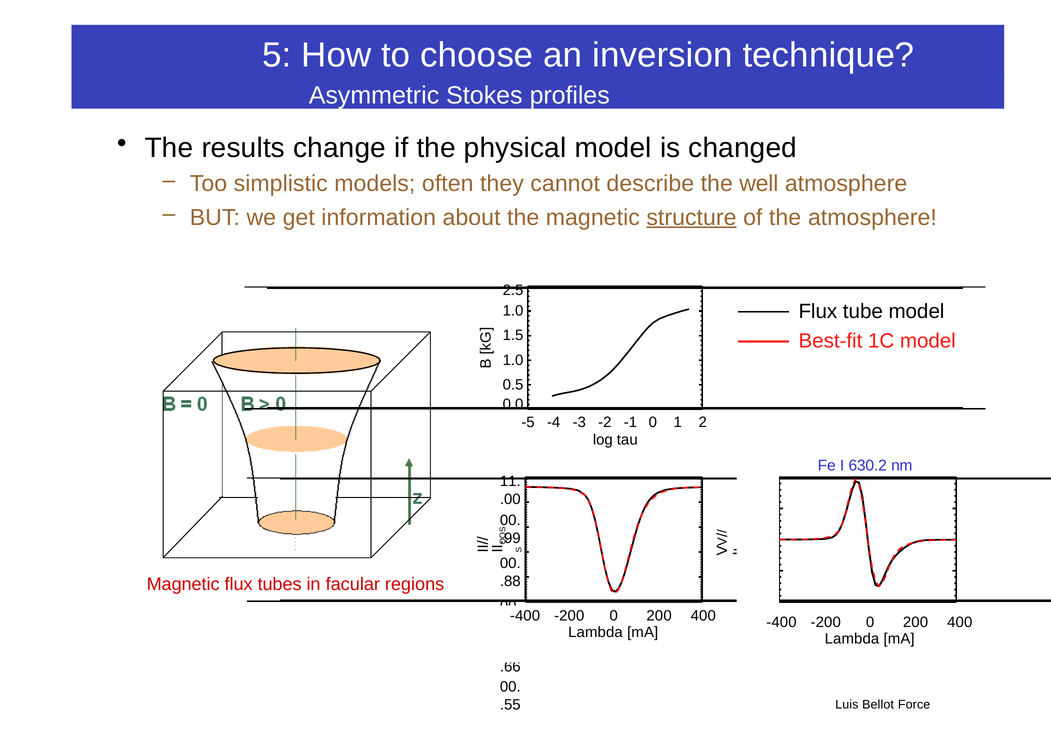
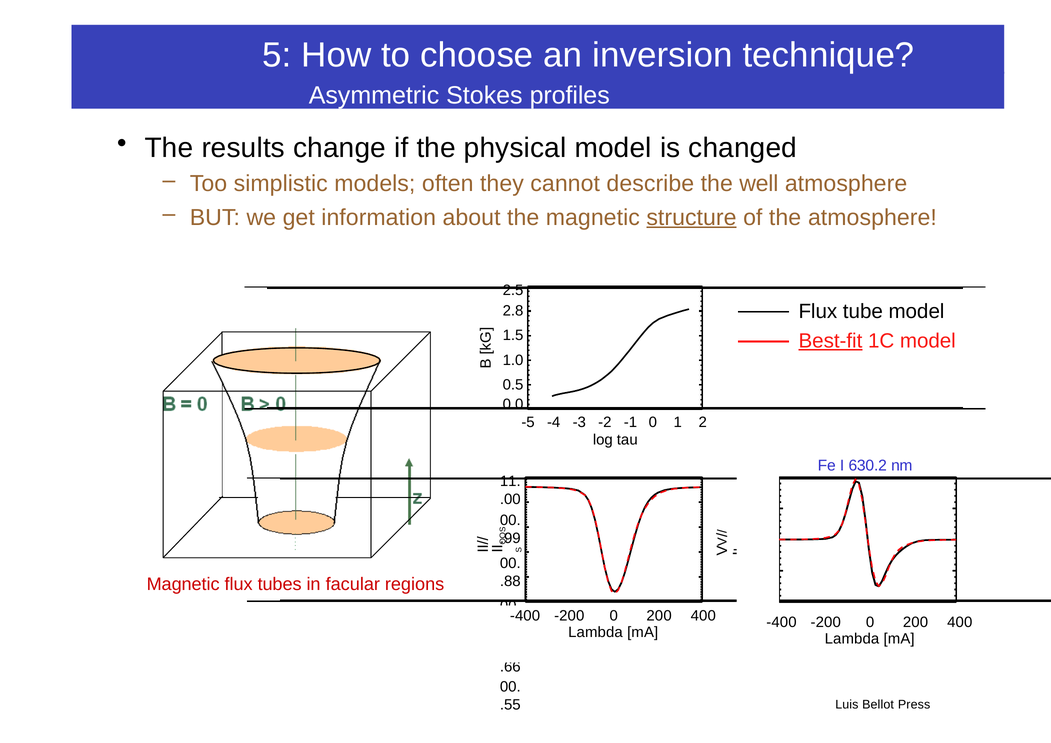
1.0 at (513, 311): 1.0 -> 2.8
Best-fit underline: none -> present
Force: Force -> Press
